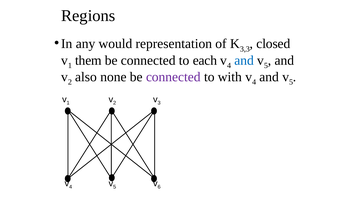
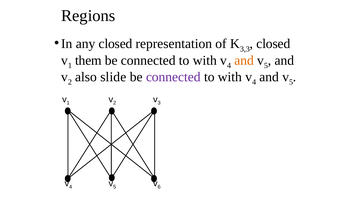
any would: would -> closed
each at (205, 61): each -> with
and at (244, 61) colour: blue -> orange
none: none -> slide
